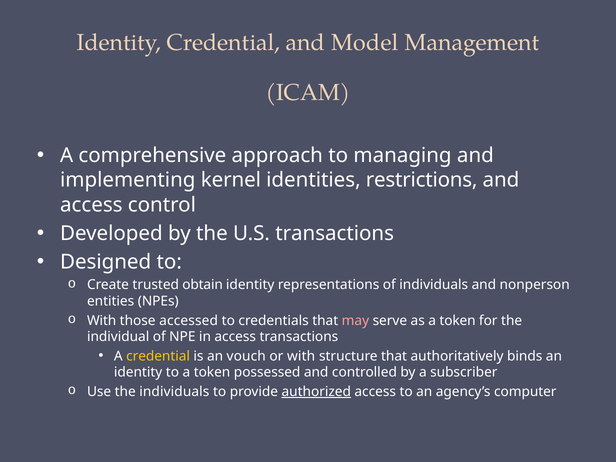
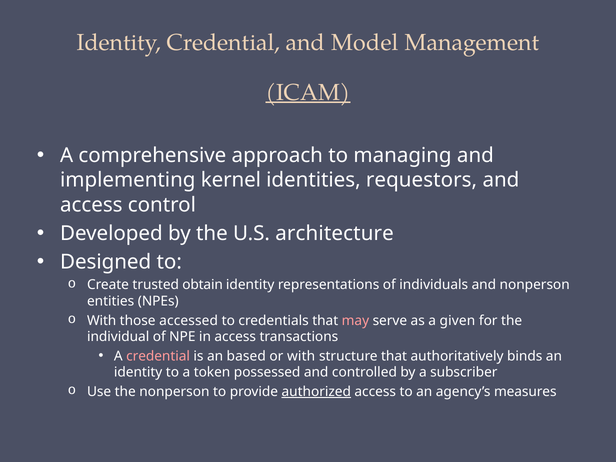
ICAM underline: none -> present
restrictions: restrictions -> requestors
U.S transactions: transactions -> architecture
as a token: token -> given
credential at (158, 356) colour: yellow -> pink
vouch: vouch -> based
the individuals: individuals -> nonperson
computer: computer -> measures
